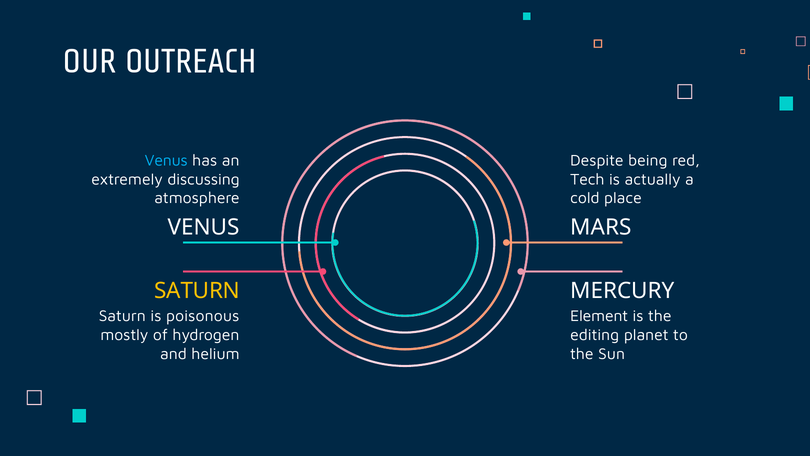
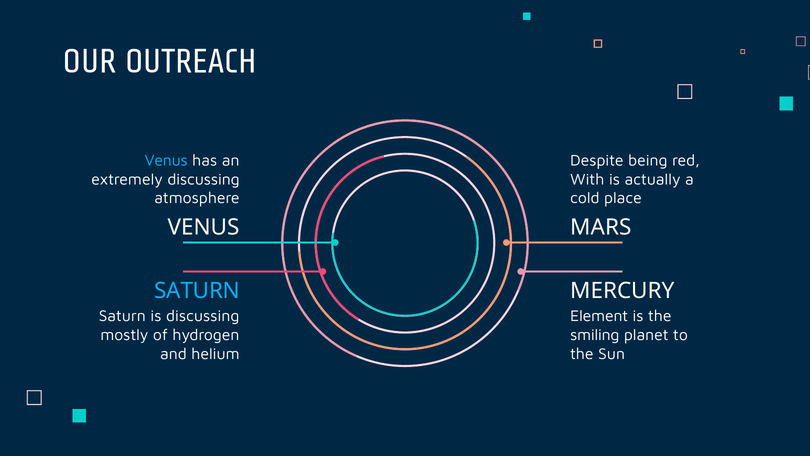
Tech: Tech -> With
SATURN at (197, 291) colour: yellow -> light blue
is poisonous: poisonous -> discussing
editing: editing -> smiling
